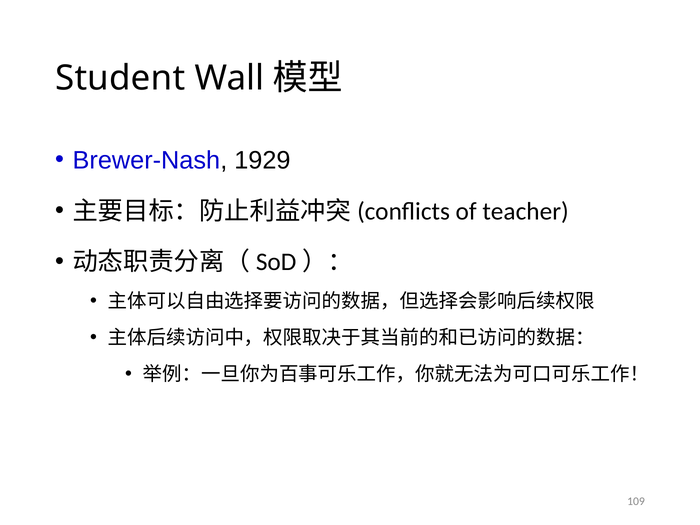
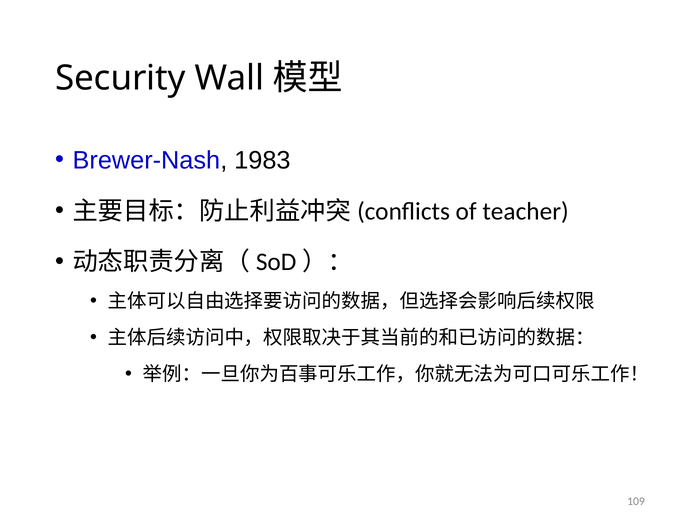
Student: Student -> Security
1929: 1929 -> 1983
